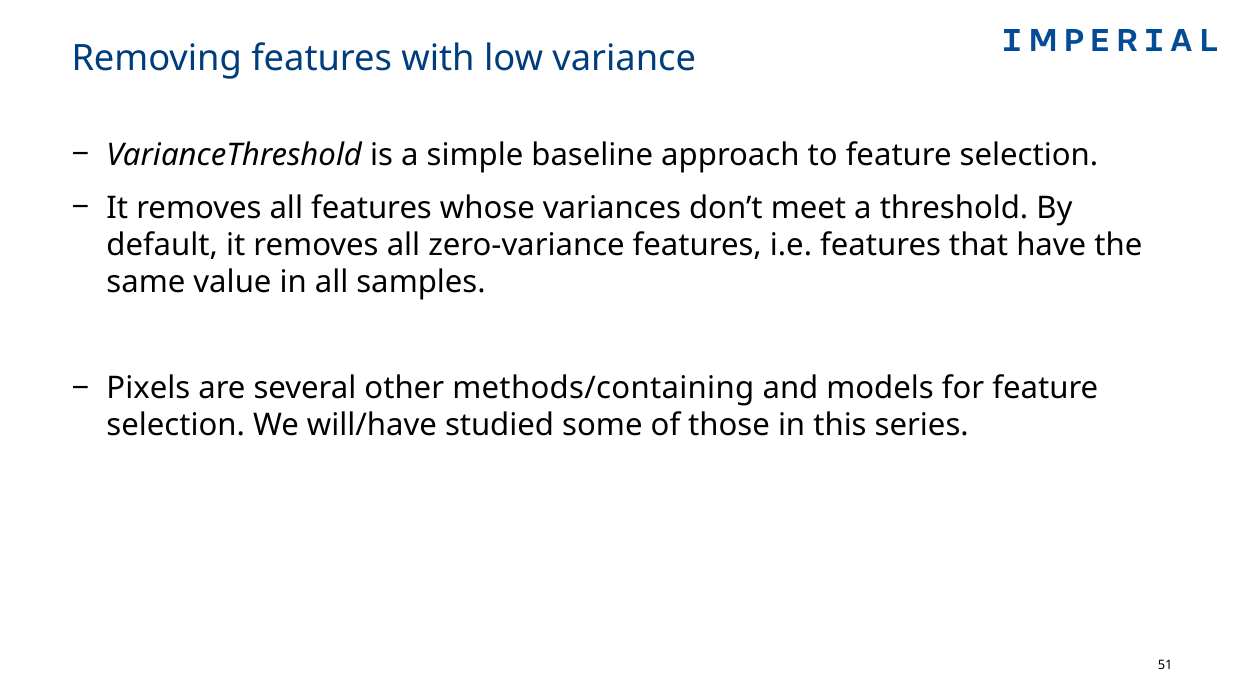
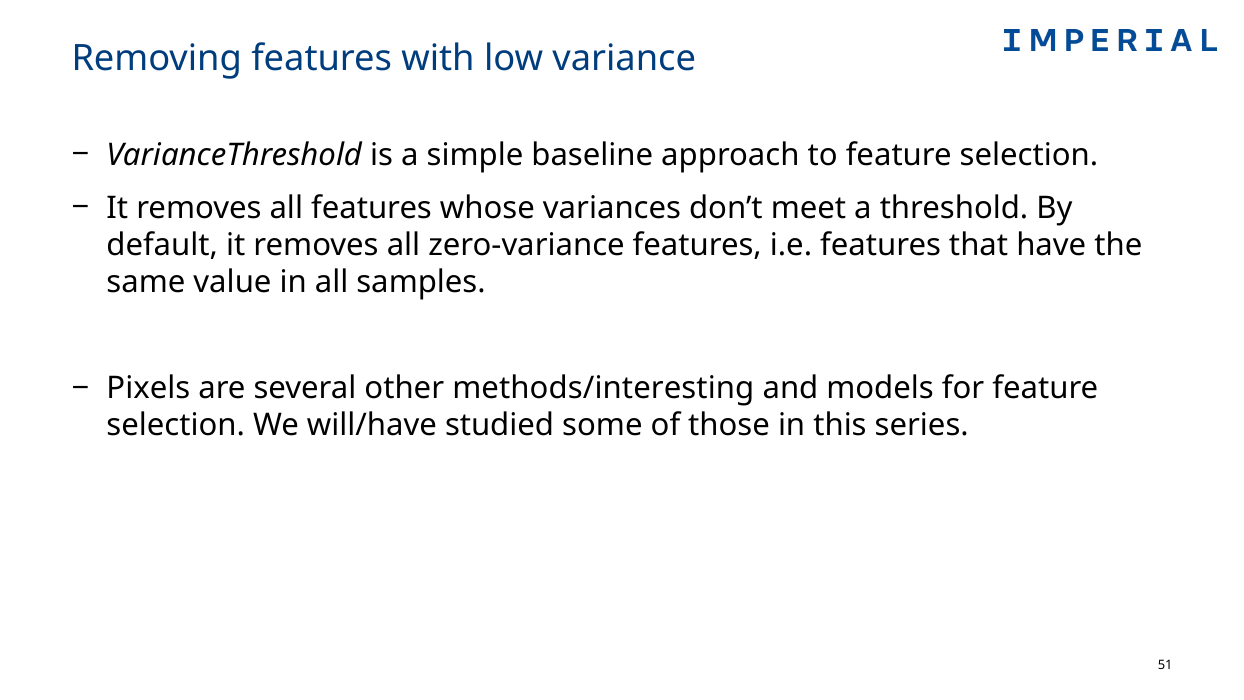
methods/containing: methods/containing -> methods/interesting
